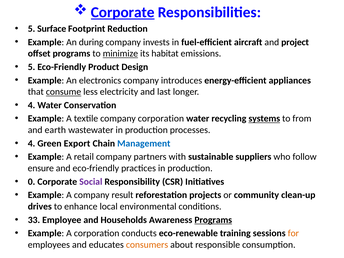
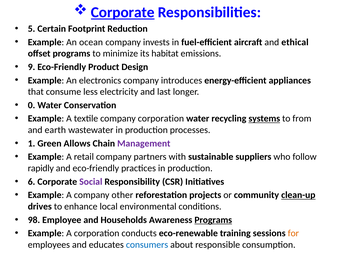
Surface: Surface -> Certain
during: during -> ocean
project: project -> ethical
minimize underline: present -> none
5 at (32, 67): 5 -> 9
consume underline: present -> none
4 at (32, 105): 4 -> 0
4 at (32, 143): 4 -> 1
Export: Export -> Allows
Management colour: blue -> purple
ensure: ensure -> rapidly
0: 0 -> 6
result: result -> other
clean-up underline: none -> present
33: 33 -> 98
consumers colour: orange -> blue
